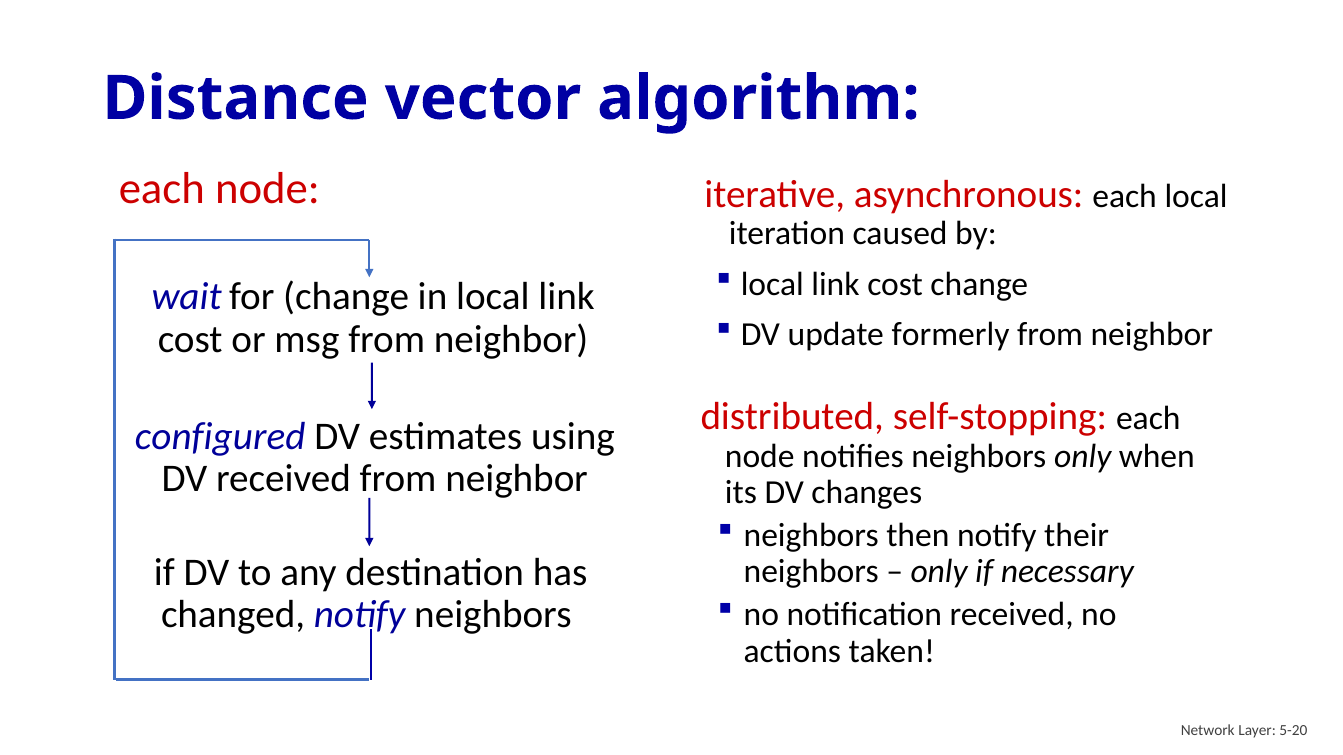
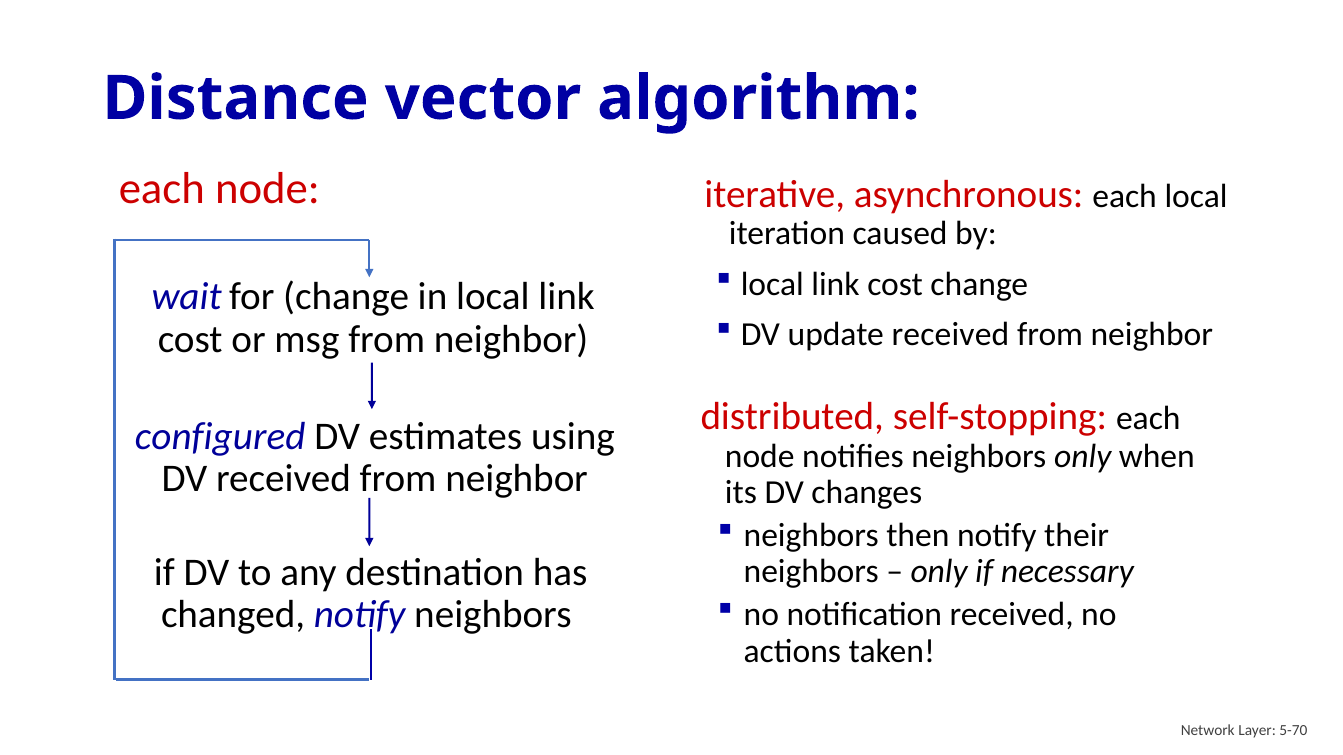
update formerly: formerly -> received
5-20: 5-20 -> 5-70
